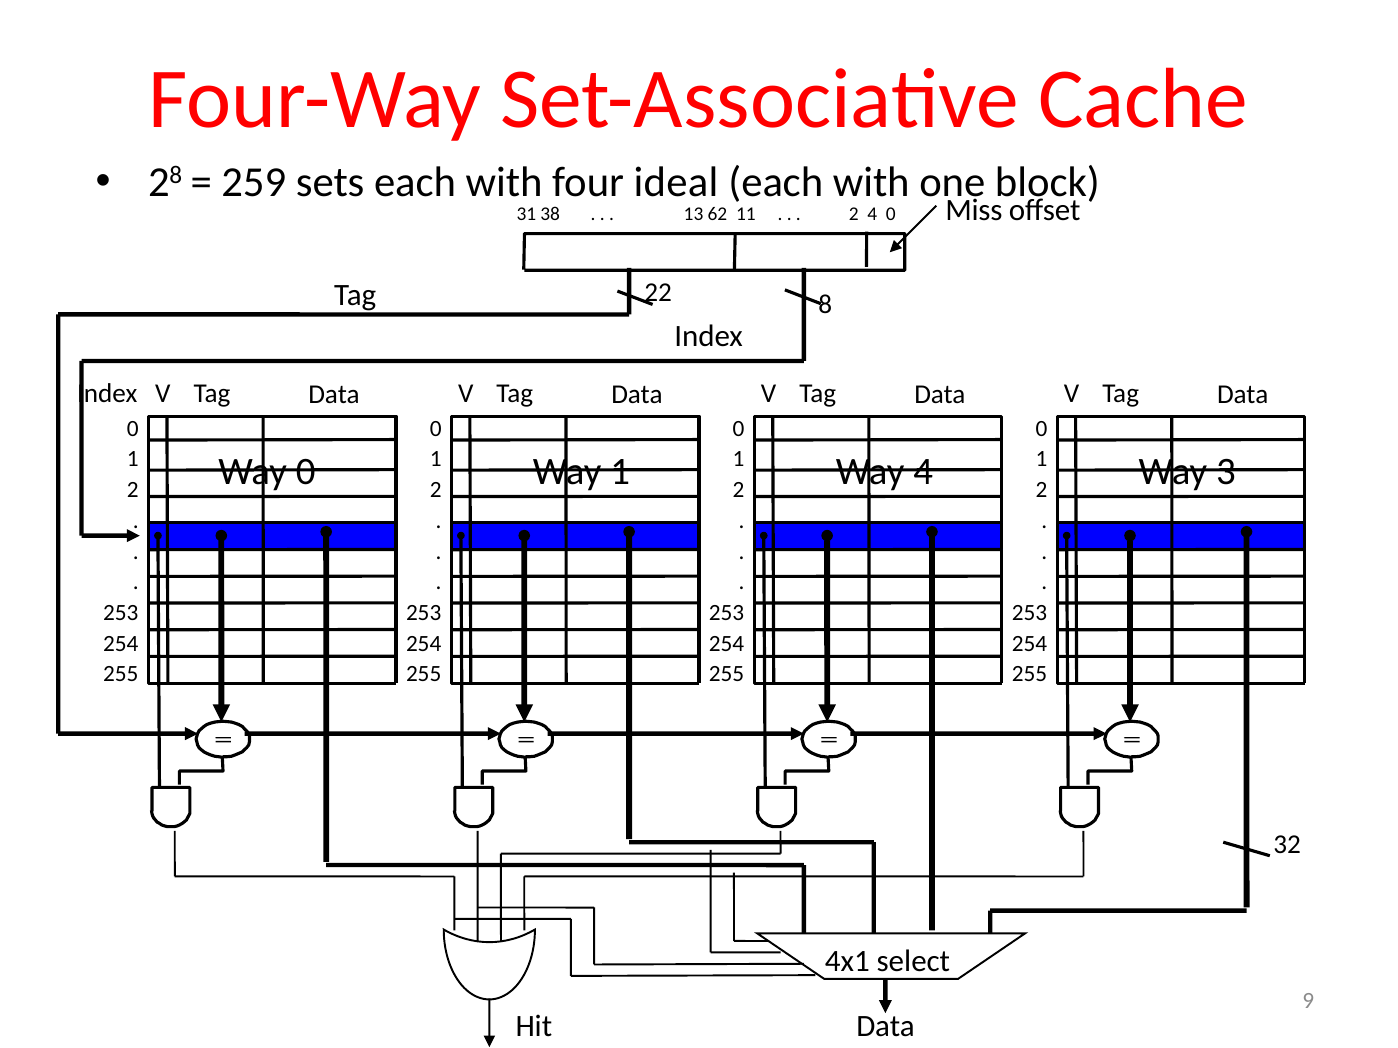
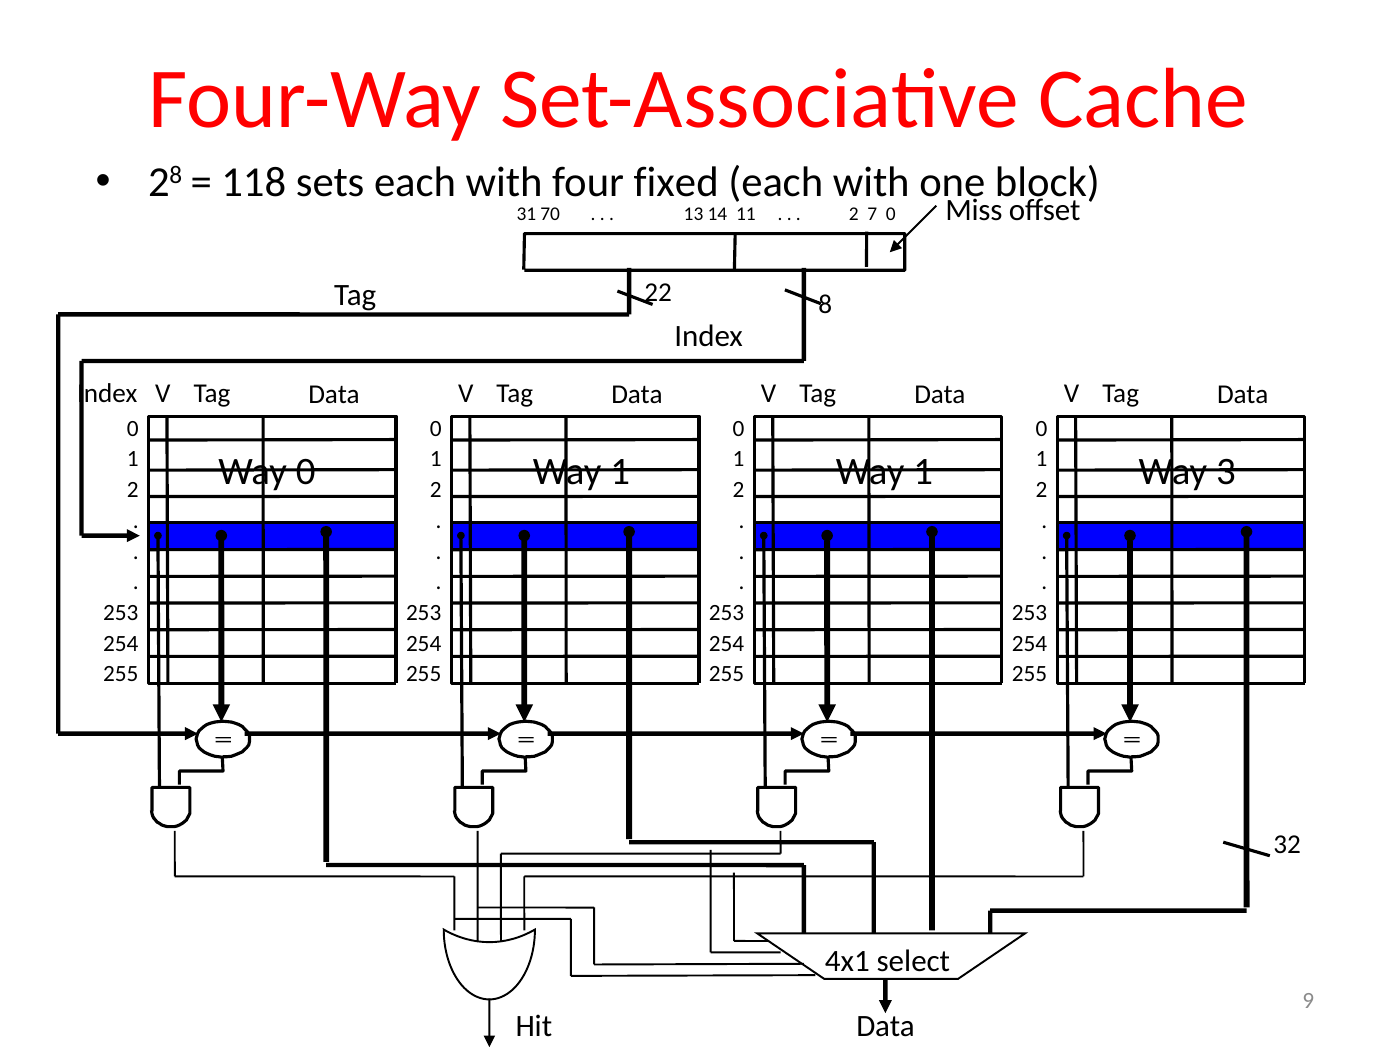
259: 259 -> 118
ideal: ideal -> fixed
38: 38 -> 70
62: 62 -> 14
2 4: 4 -> 7
1 Way 4: 4 -> 1
